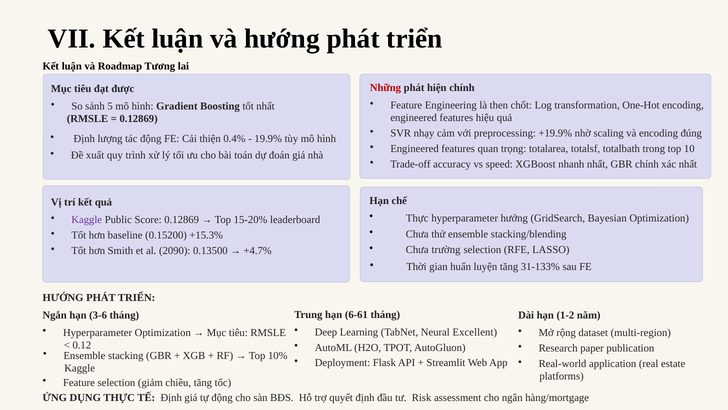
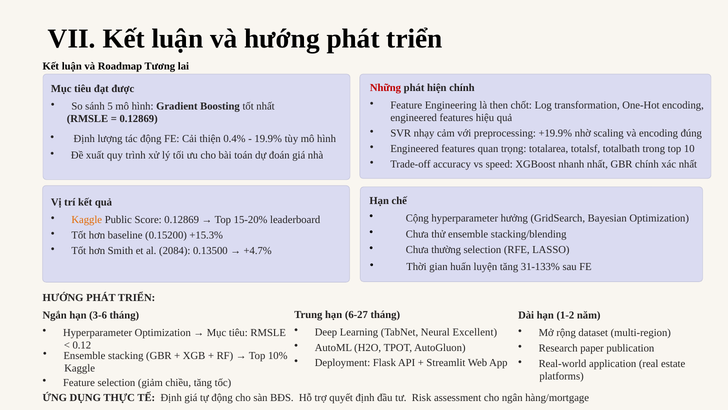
Thực at (417, 218): Thực -> Cộng
Kaggle at (87, 220) colour: purple -> orange
trường: trường -> thường
2090: 2090 -> 2084
6-61: 6-61 -> 6-27
